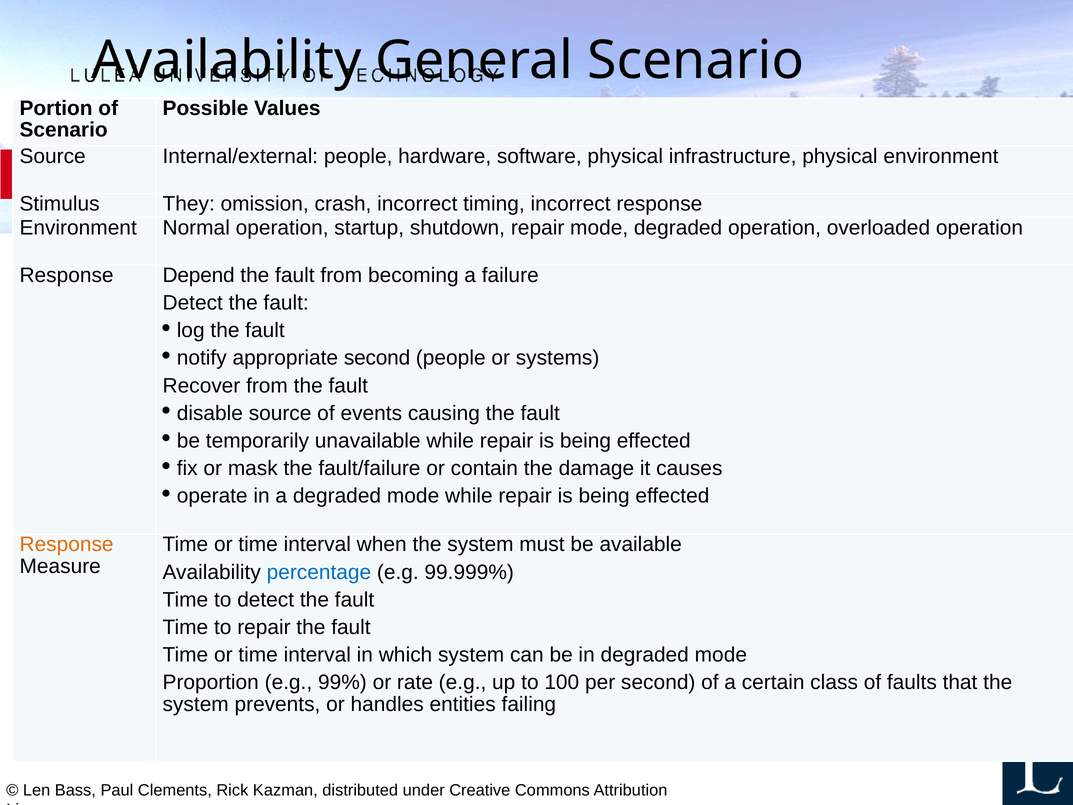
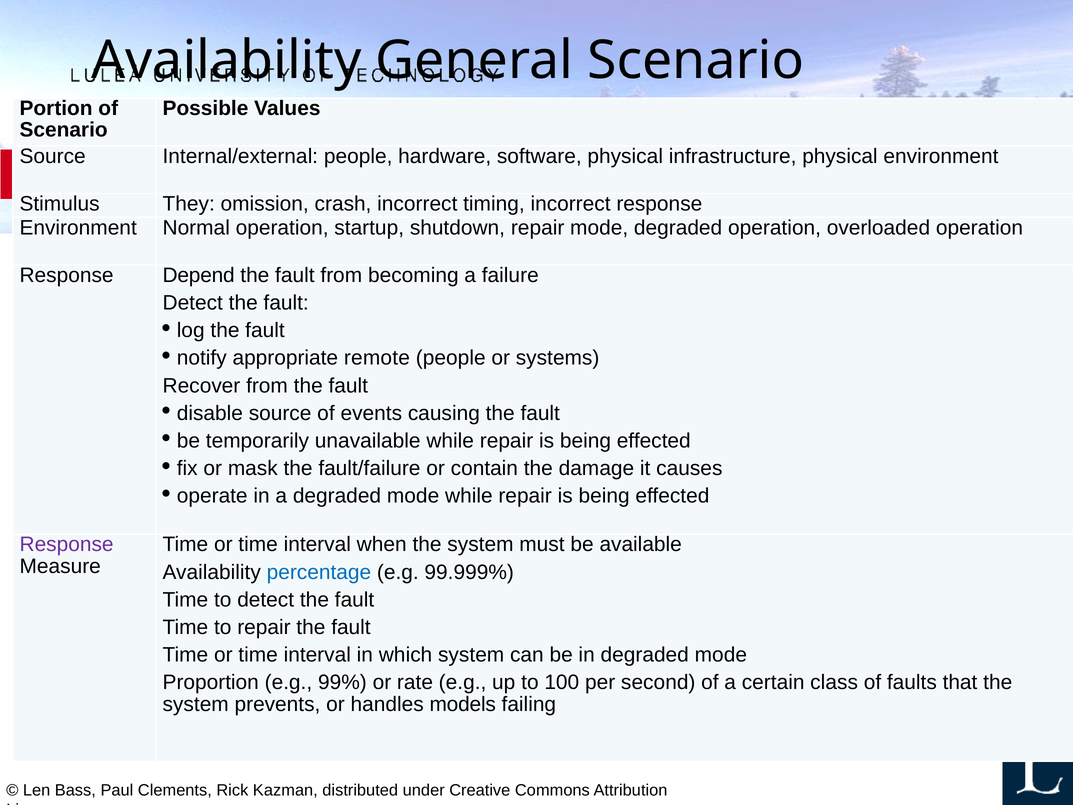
appropriate second: second -> remote
Response at (67, 544) colour: orange -> purple
entities: entities -> models
